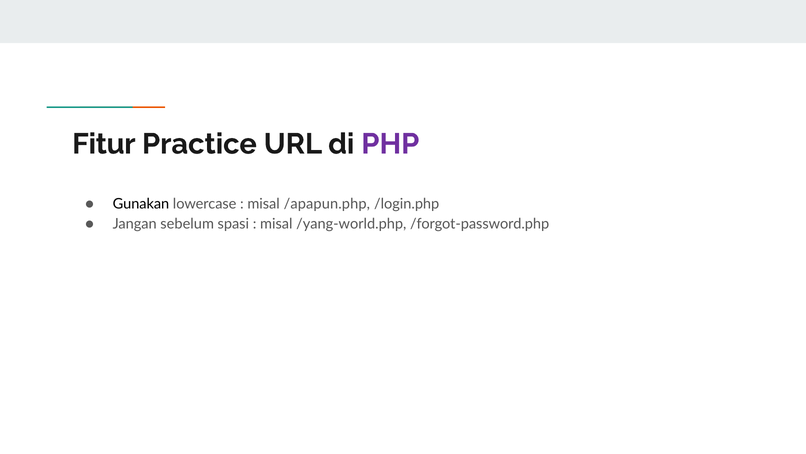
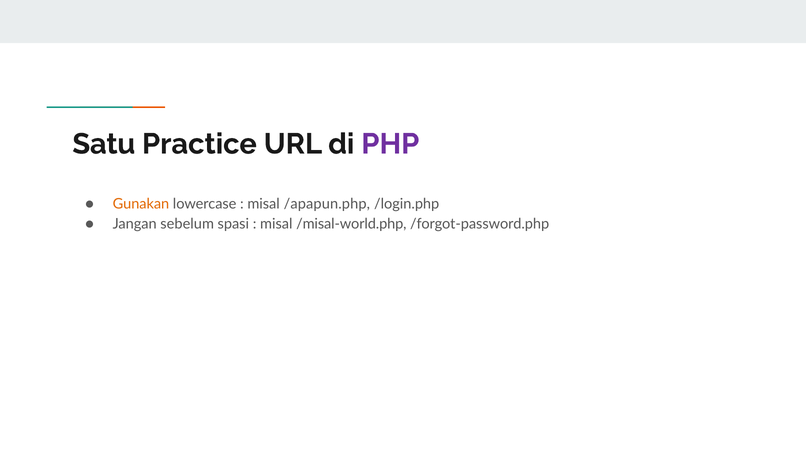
Fitur: Fitur -> Satu
Gunakan colour: black -> orange
/yang-world.php: /yang-world.php -> /misal-world.php
